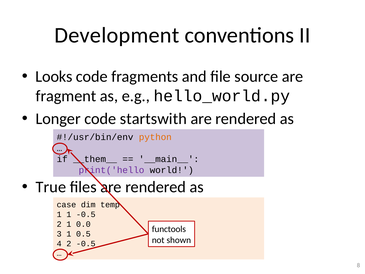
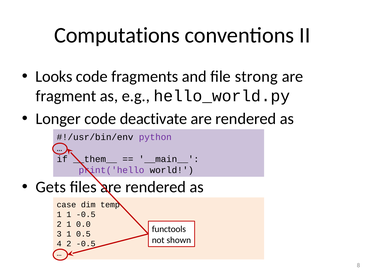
Development: Development -> Computations
source: source -> strong
startswith: startswith -> deactivate
python colour: orange -> purple
True: True -> Gets
